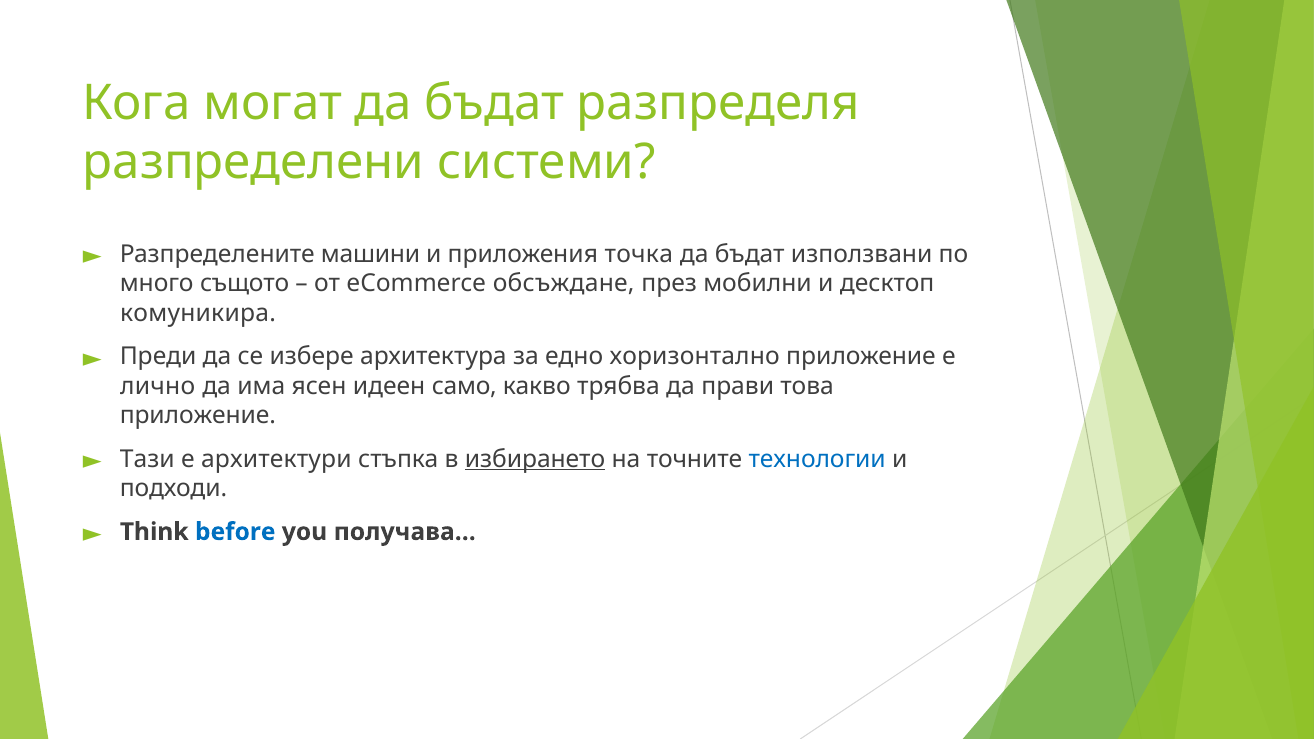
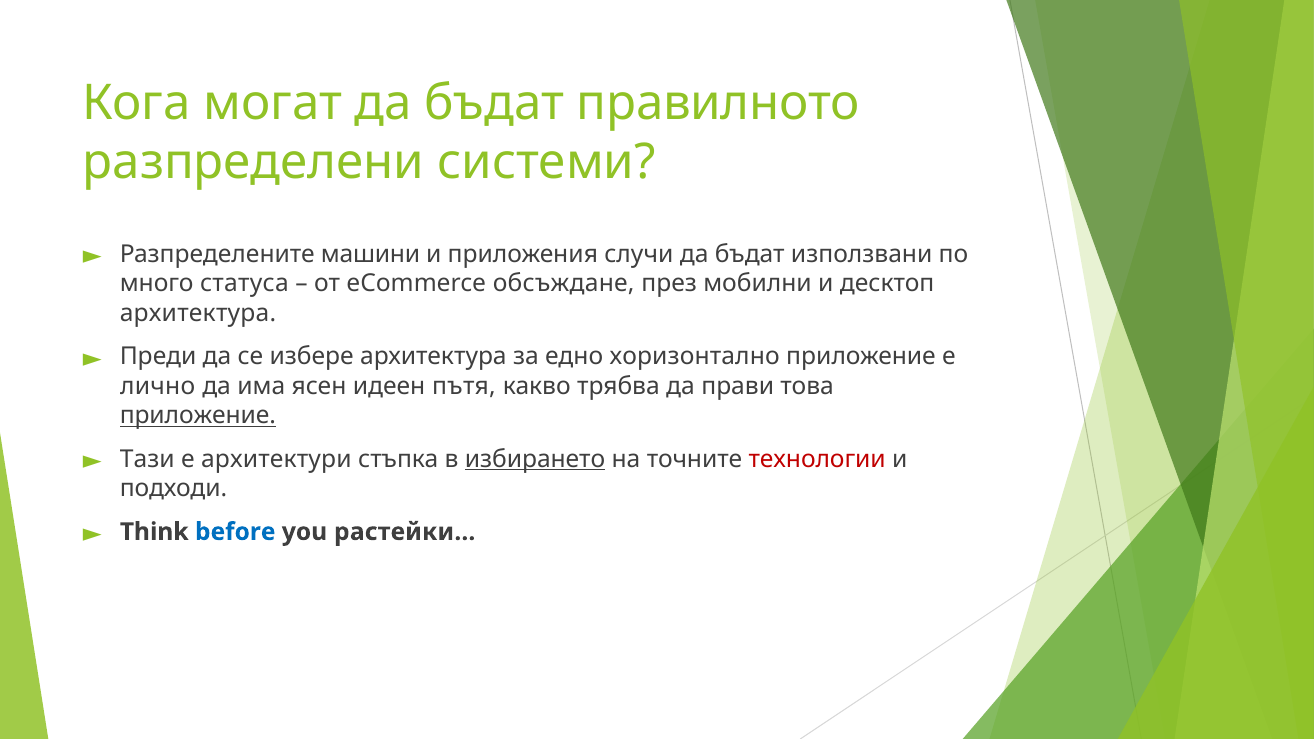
разпределя: разпределя -> правилното
точка: точка -> случи
същото: същото -> статуса
комуникира at (198, 313): комуникира -> архитектура
само: само -> пътя
приложение at (198, 416) underline: none -> present
технологии colour: blue -> red
получава…: получава… -> растейки…
